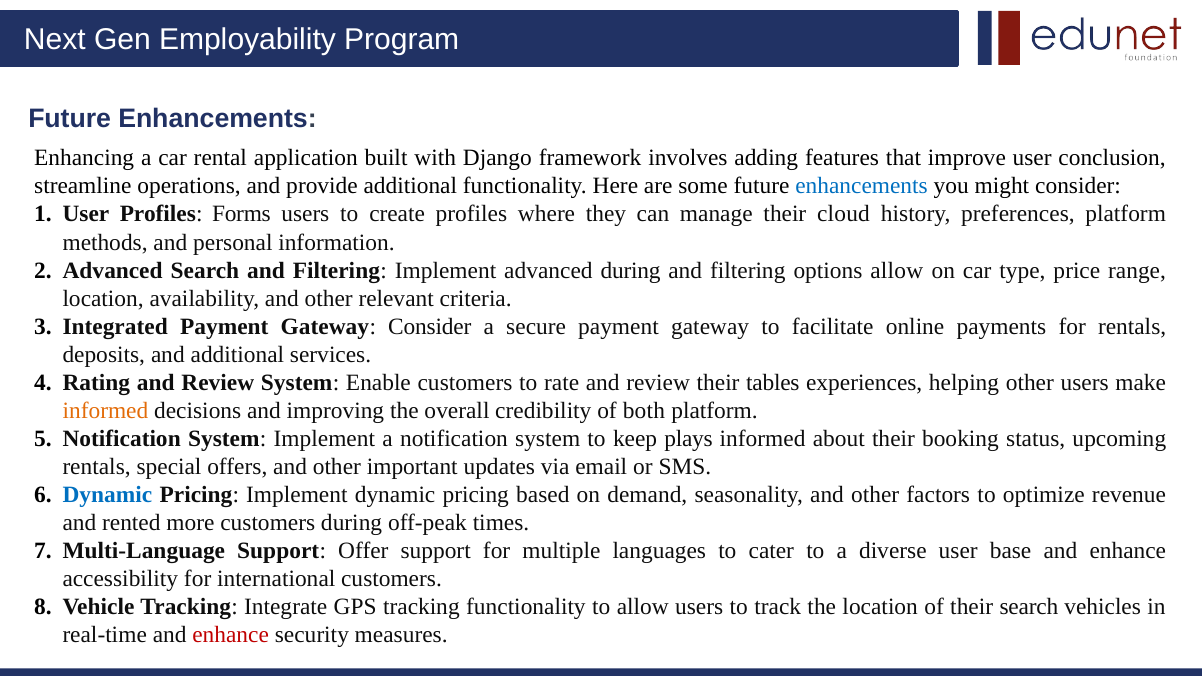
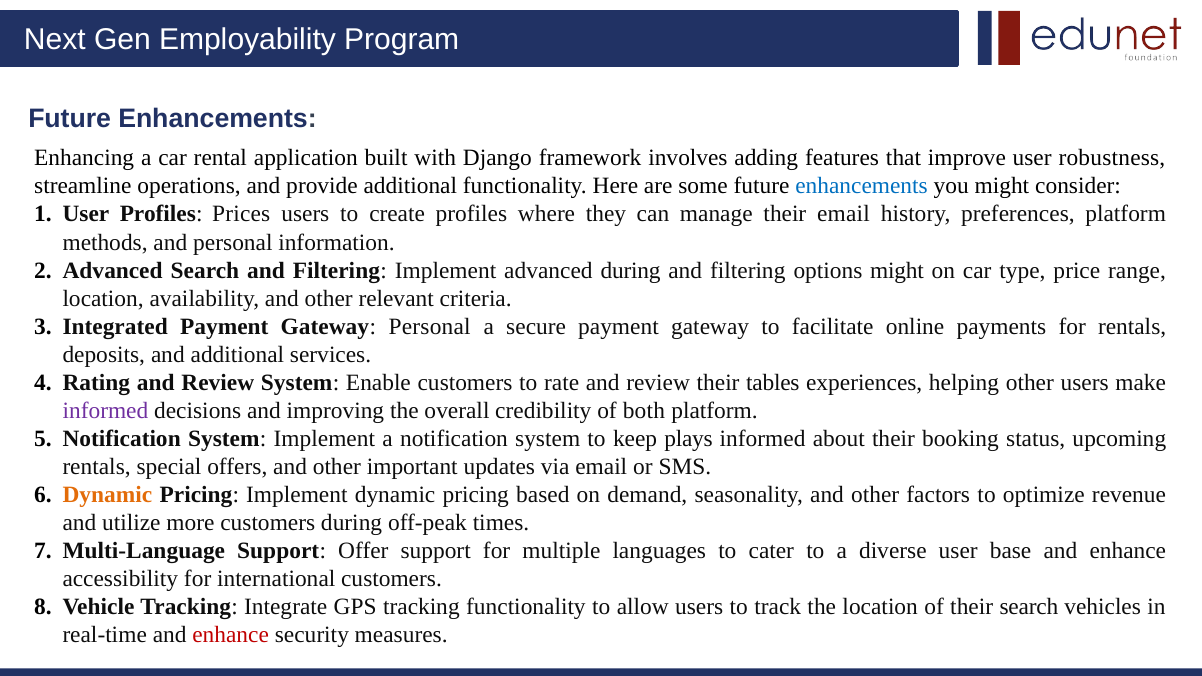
conclusion: conclusion -> robustness
Forms: Forms -> Prices
their cloud: cloud -> email
options allow: allow -> might
Gateway Consider: Consider -> Personal
informed at (105, 411) colour: orange -> purple
Dynamic at (107, 495) colour: blue -> orange
rented: rented -> utilize
